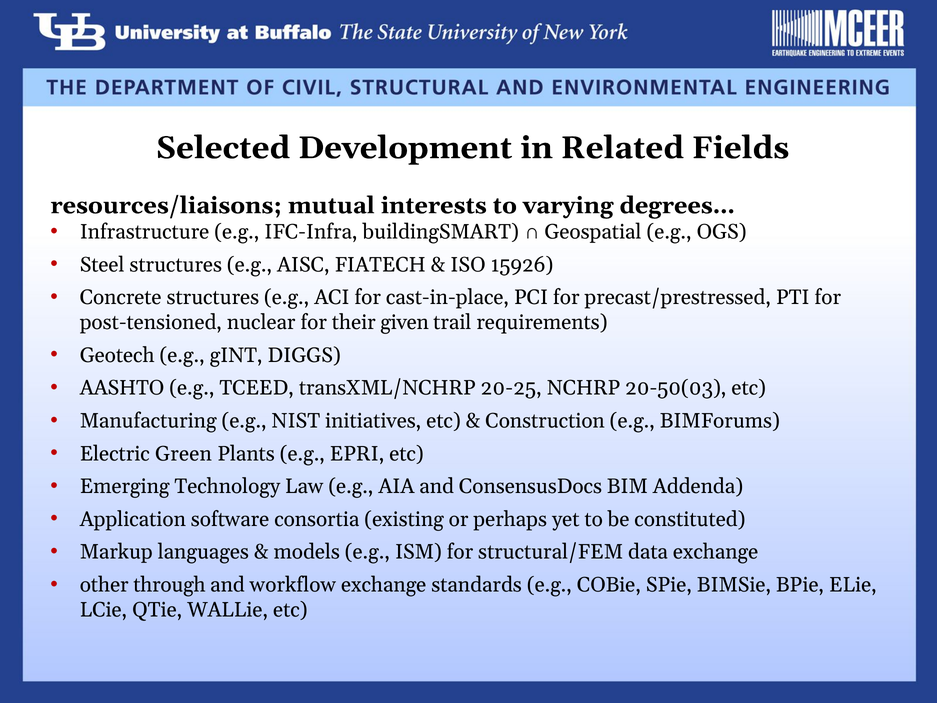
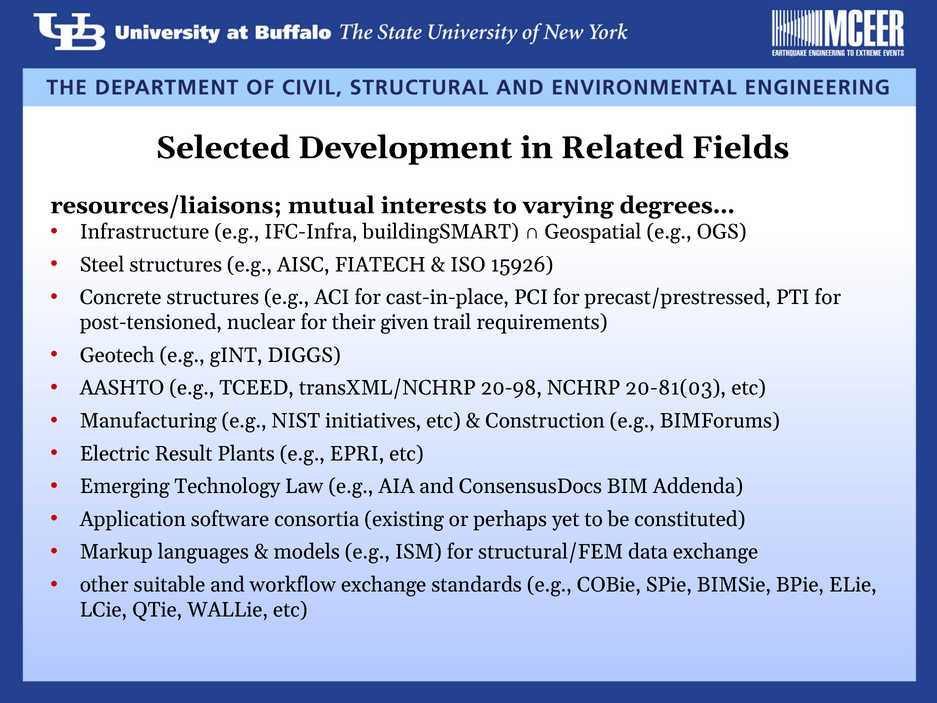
20-25: 20-25 -> 20-98
20-50(03: 20-50(03 -> 20-81(03
Green: Green -> Result
through: through -> suitable
